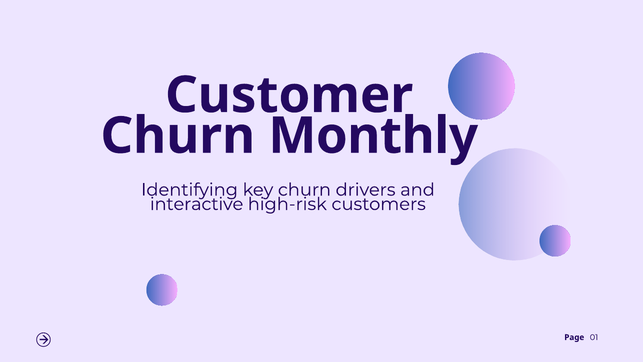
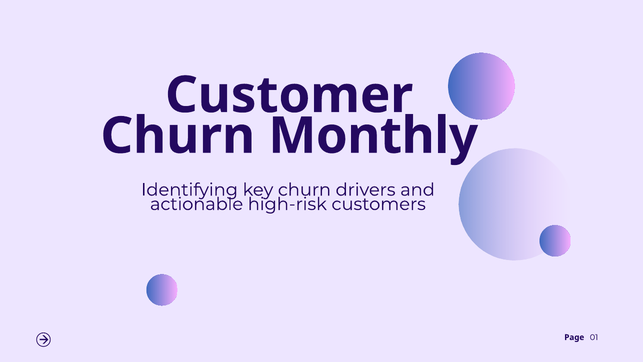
interactive: interactive -> actionable
